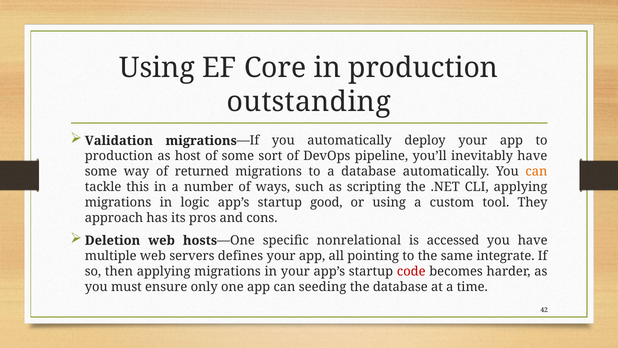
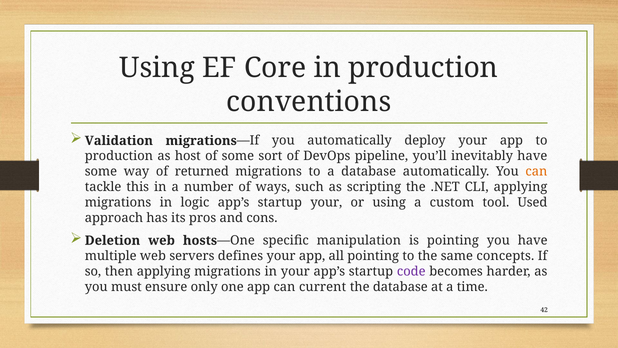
outstanding: outstanding -> conventions
startup good: good -> your
They: They -> Used
nonrelational: nonrelational -> manipulation
is accessed: accessed -> pointing
integrate: integrate -> concepts
code colour: red -> purple
seeding: seeding -> current
